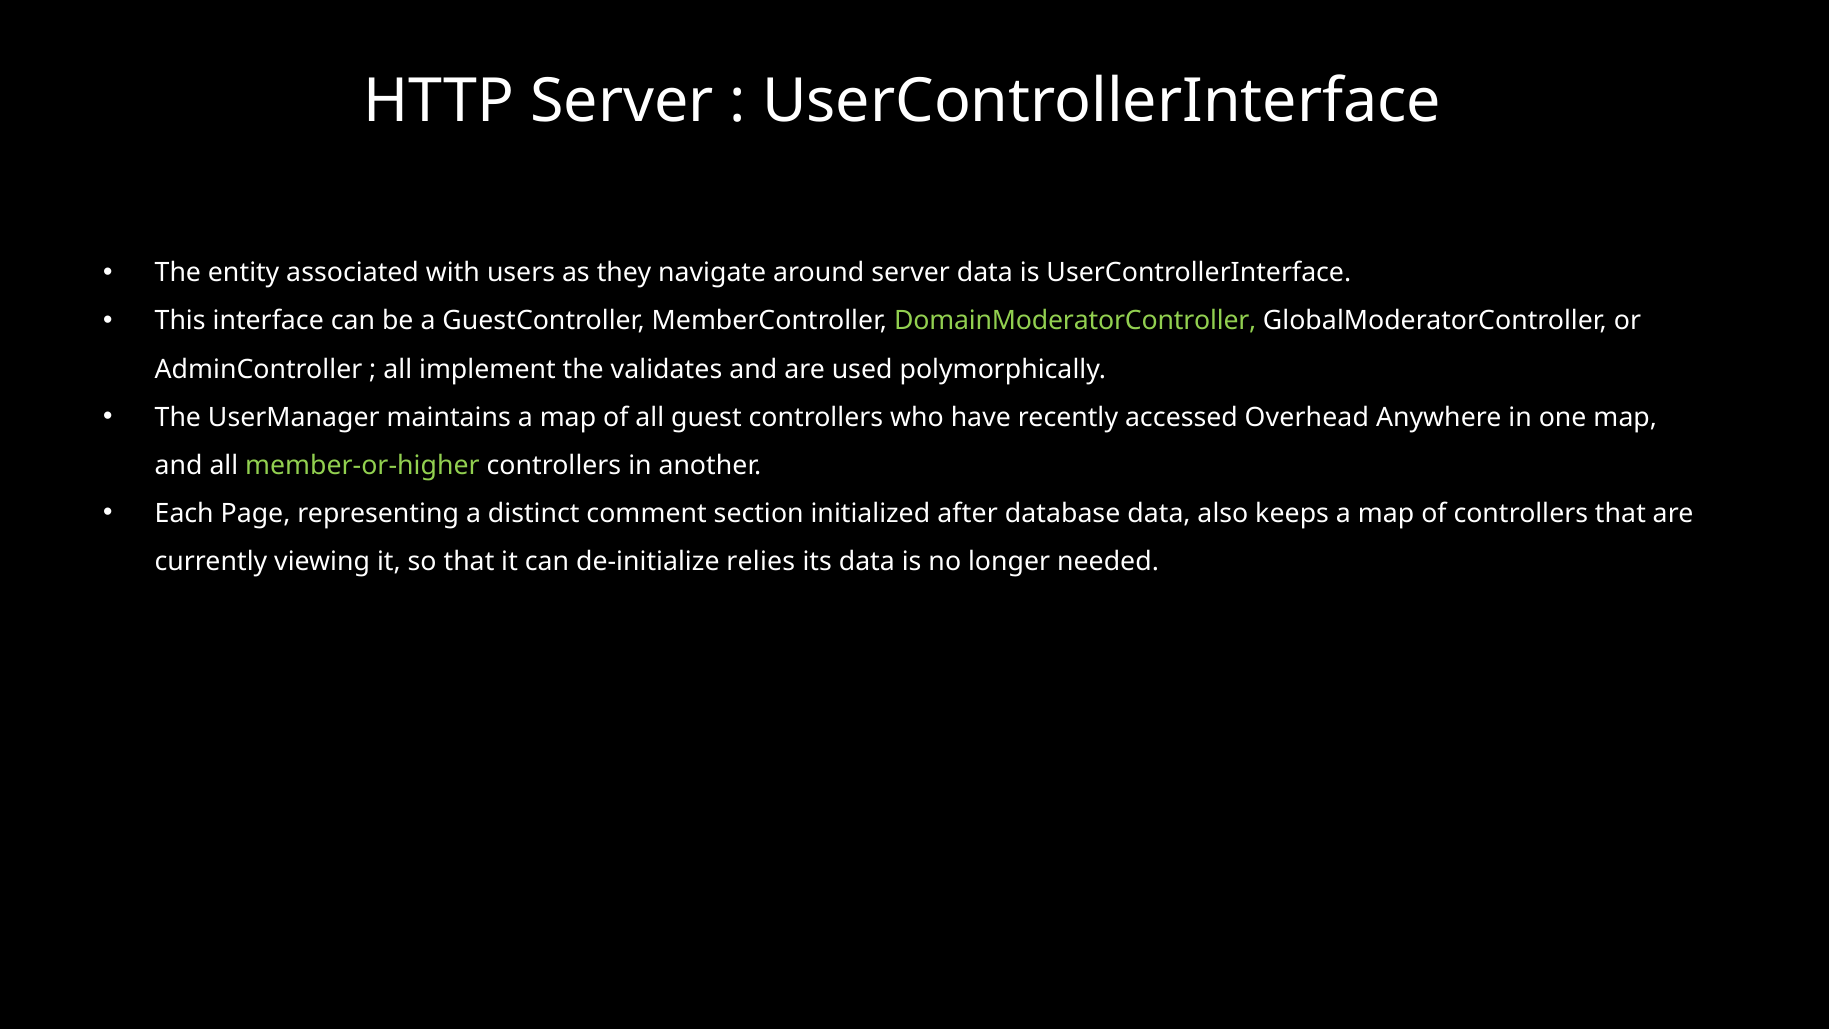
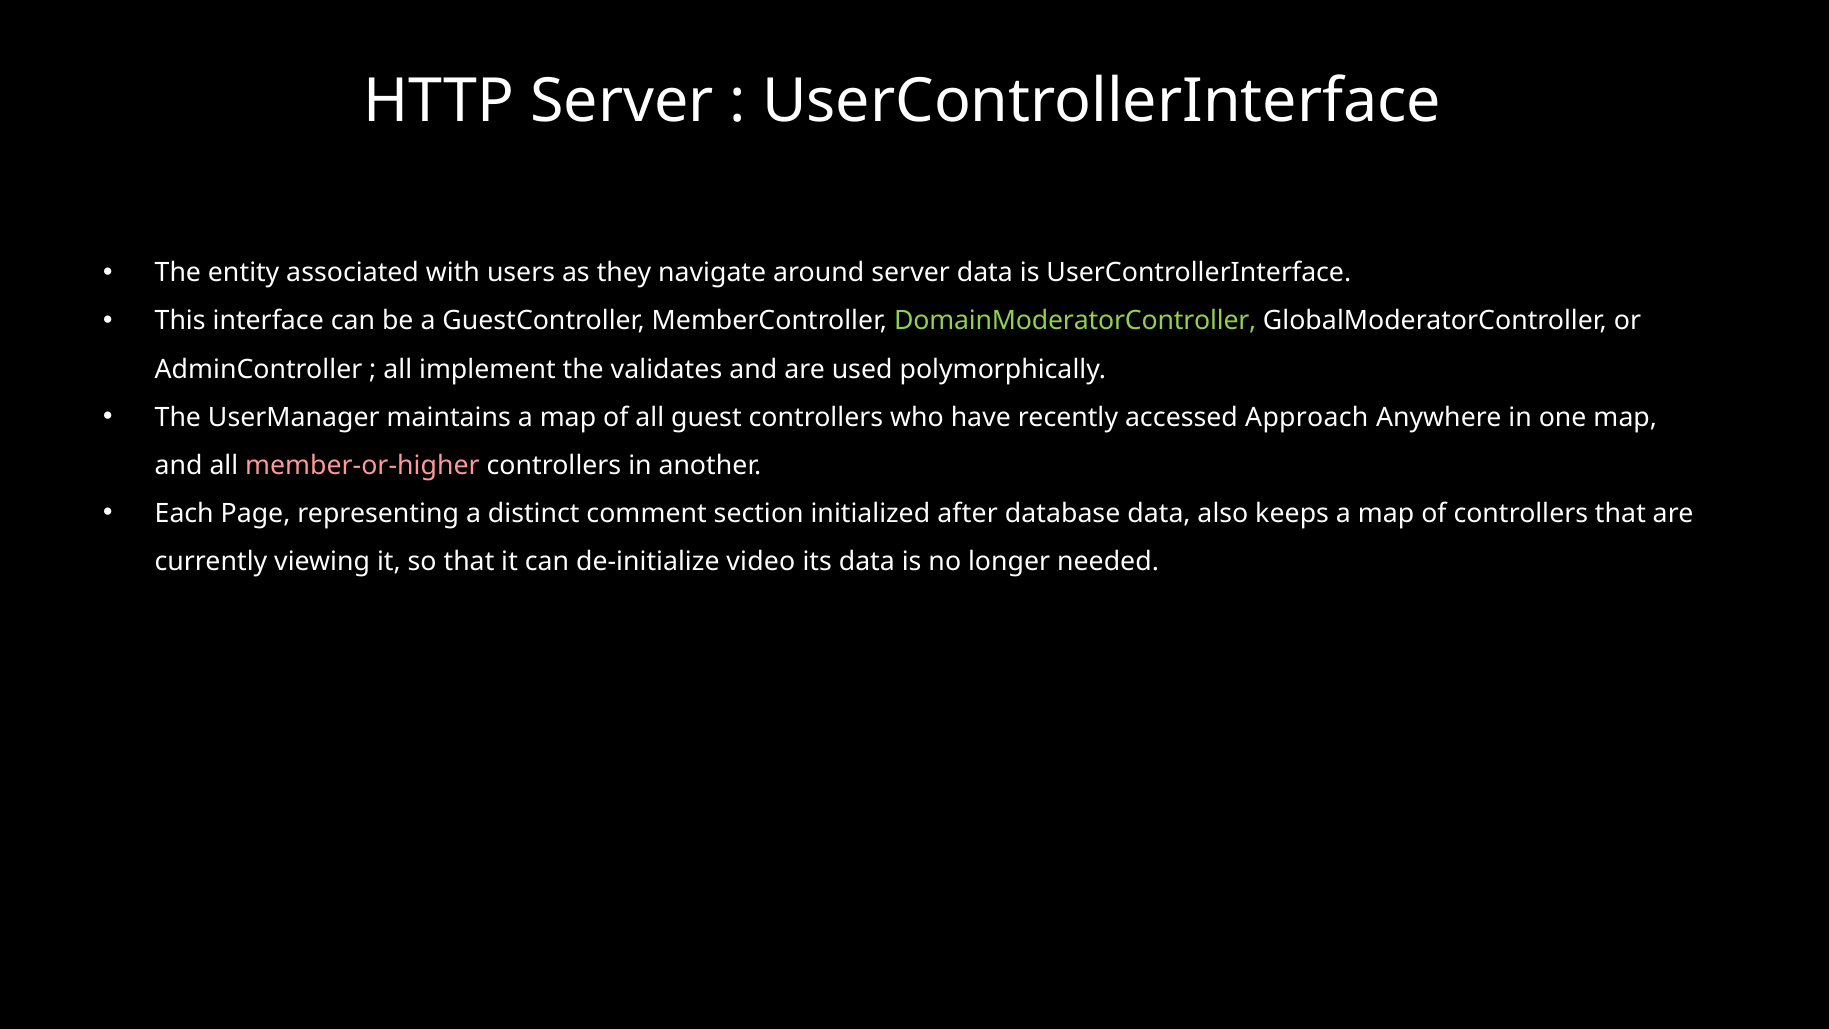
Overhead: Overhead -> Approach
member-or-higher colour: light green -> pink
relies: relies -> video
